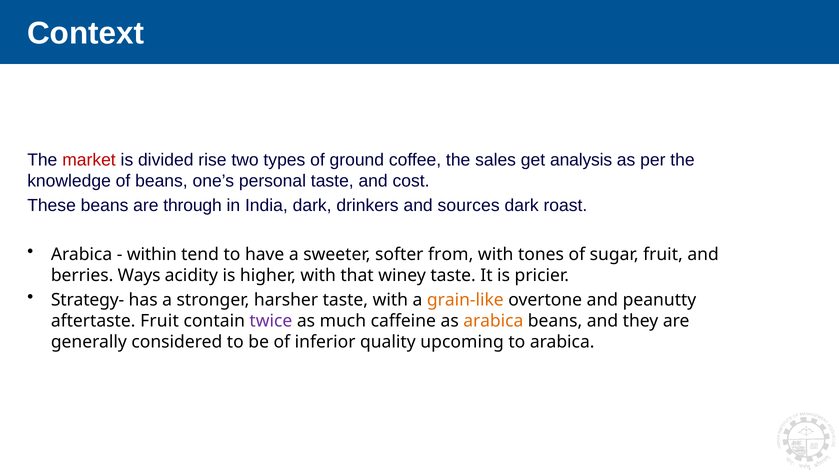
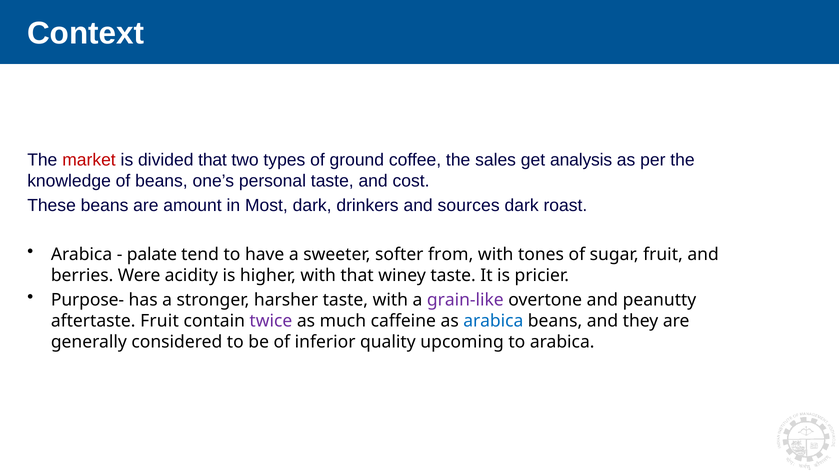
divided rise: rise -> that
through: through -> amount
India: India -> Most
within: within -> palate
Ways: Ways -> Were
Strategy-: Strategy- -> Purpose-
grain-like colour: orange -> purple
arabica at (493, 321) colour: orange -> blue
